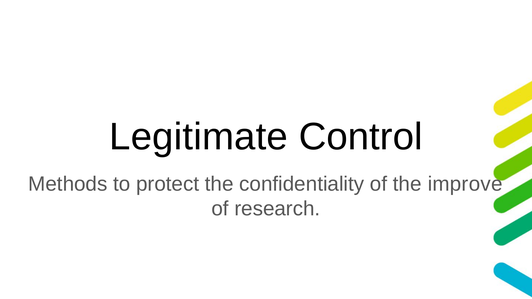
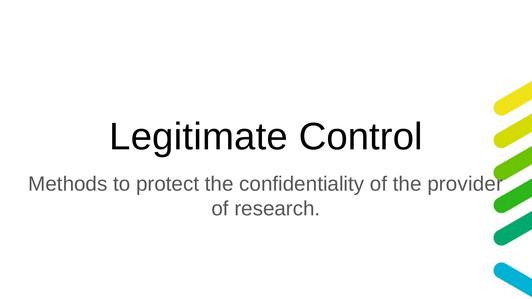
improve: improve -> provider
